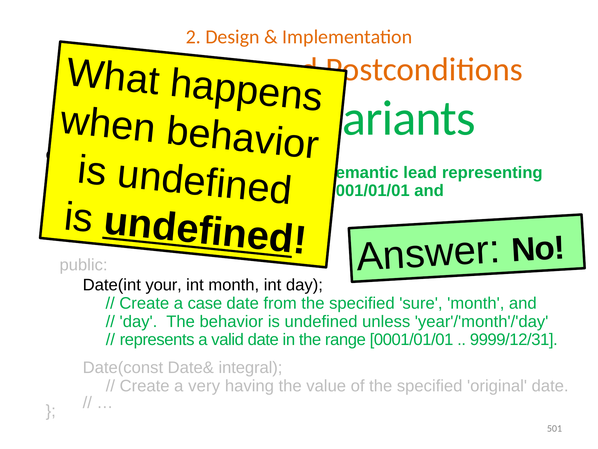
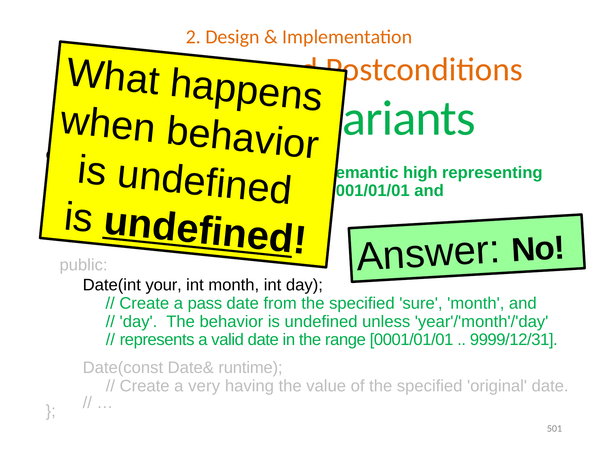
lead: lead -> high
case: case -> pass
integral: integral -> runtime
